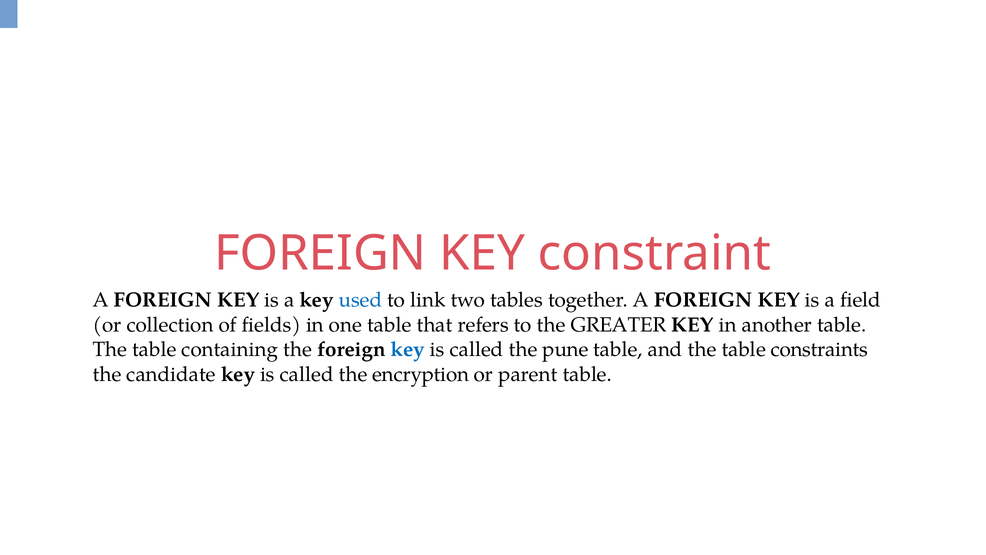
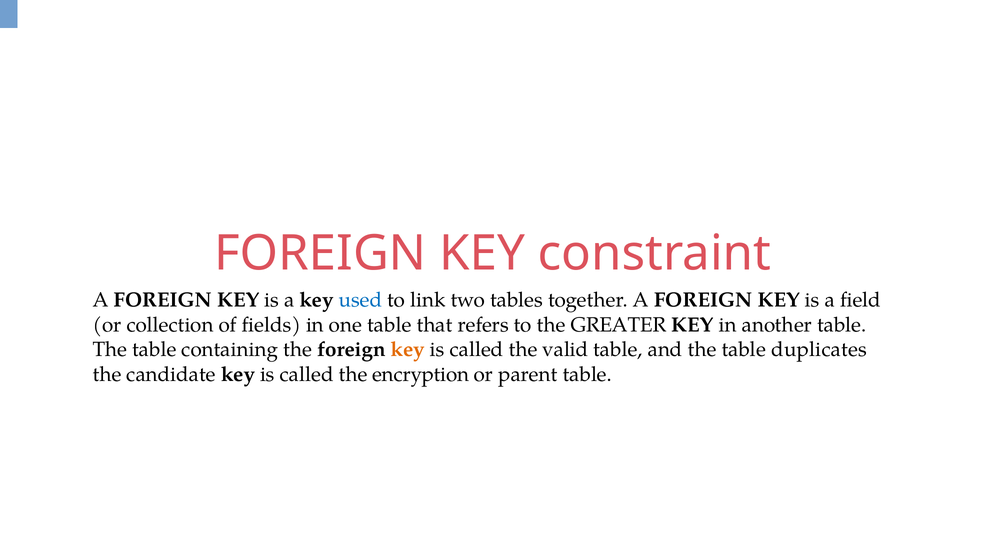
key at (408, 349) colour: blue -> orange
pune: pune -> valid
constraints: constraints -> duplicates
